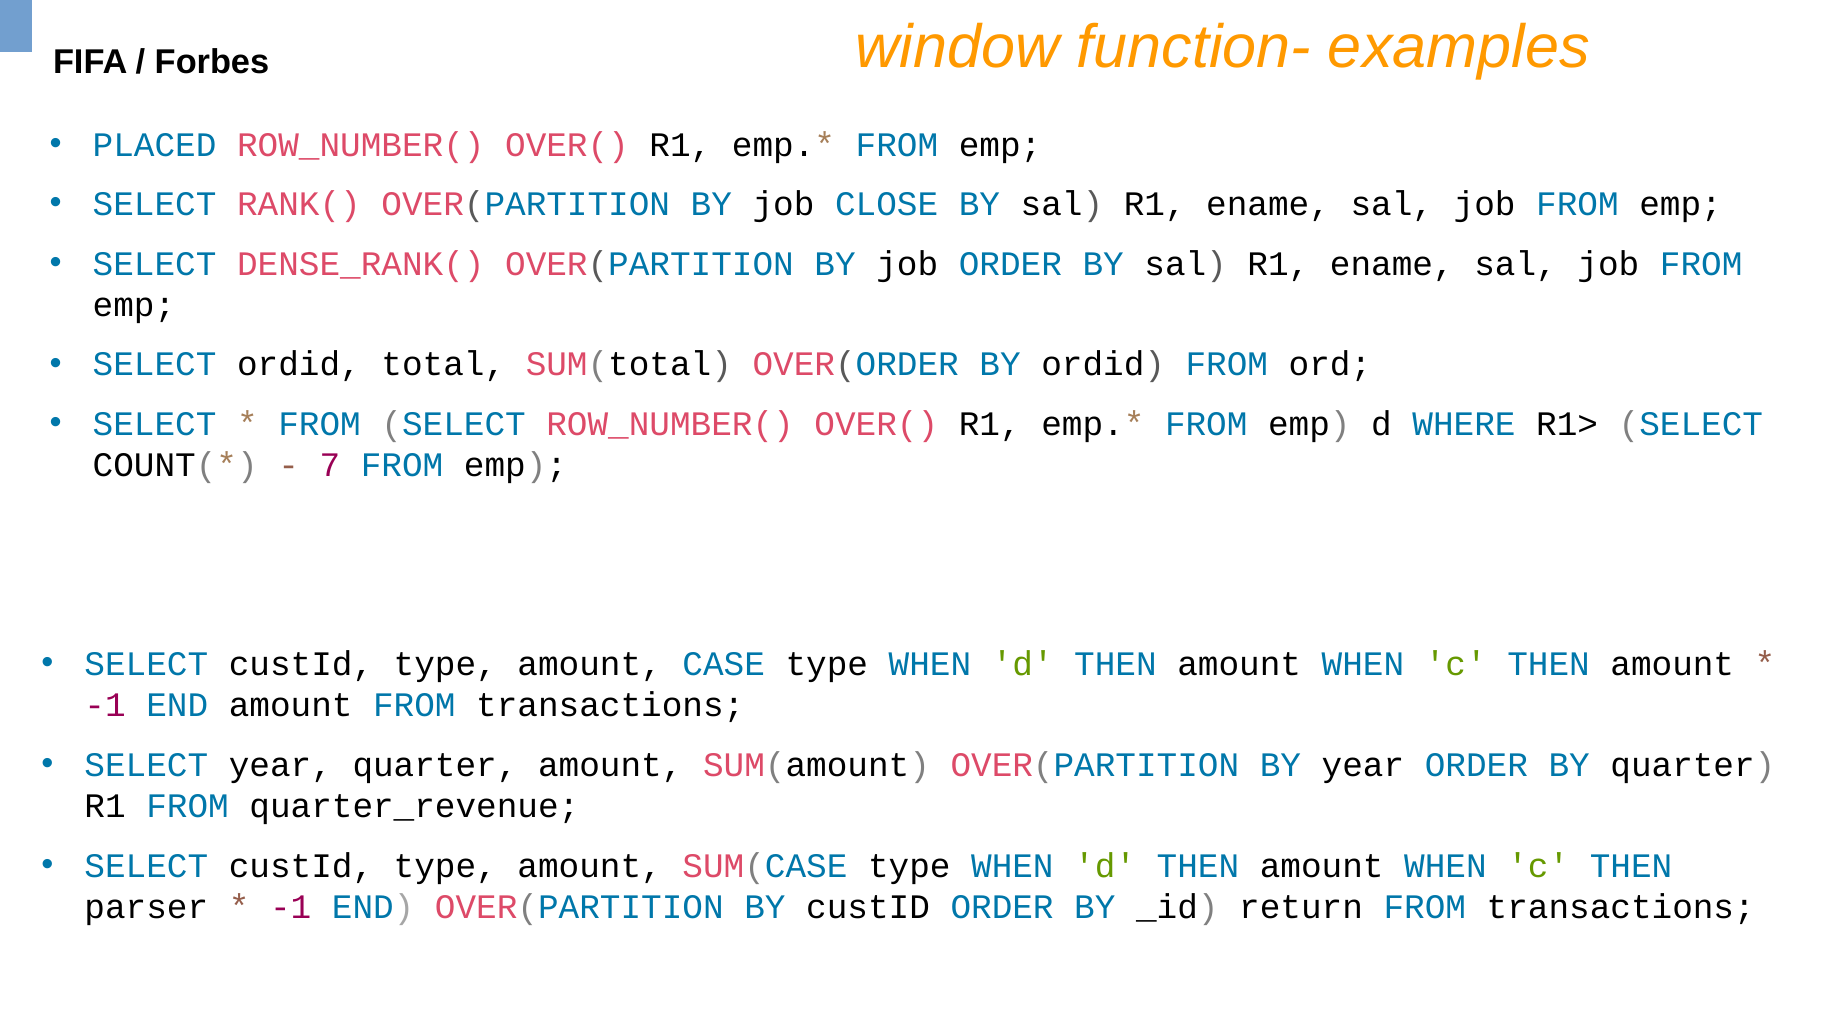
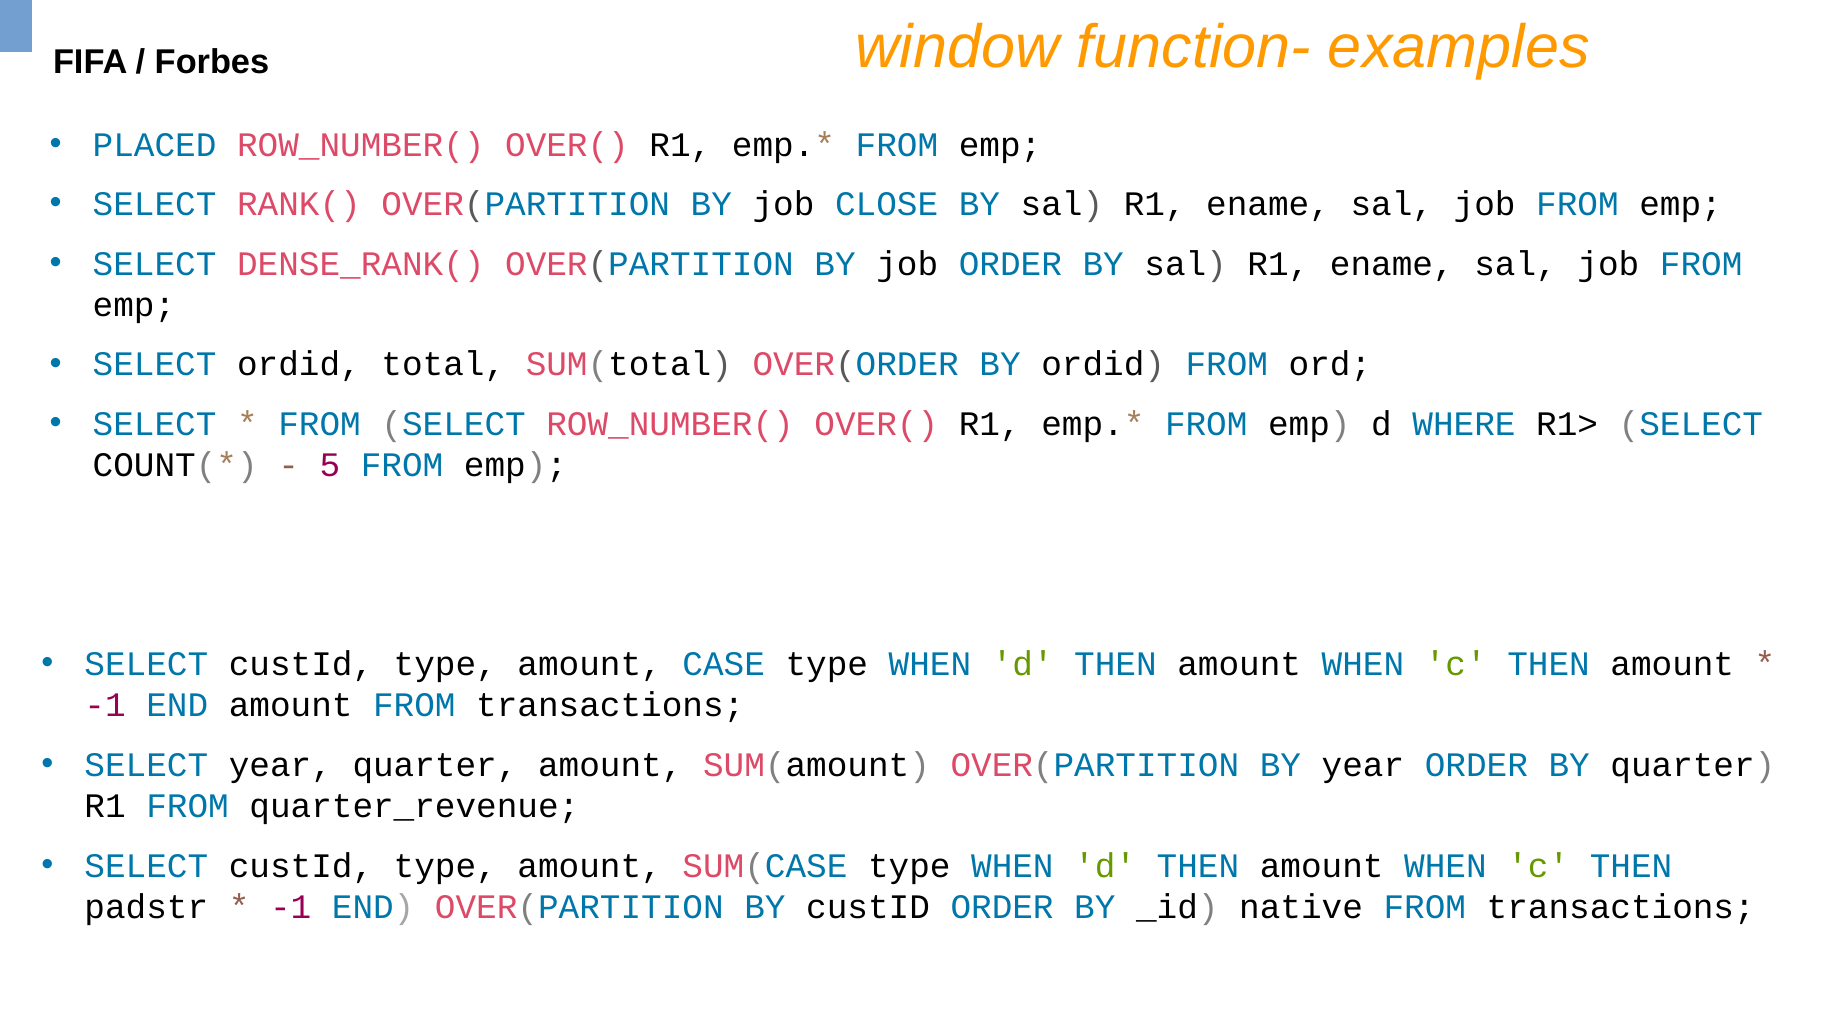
7: 7 -> 5
parser: parser -> padstr
return: return -> native
